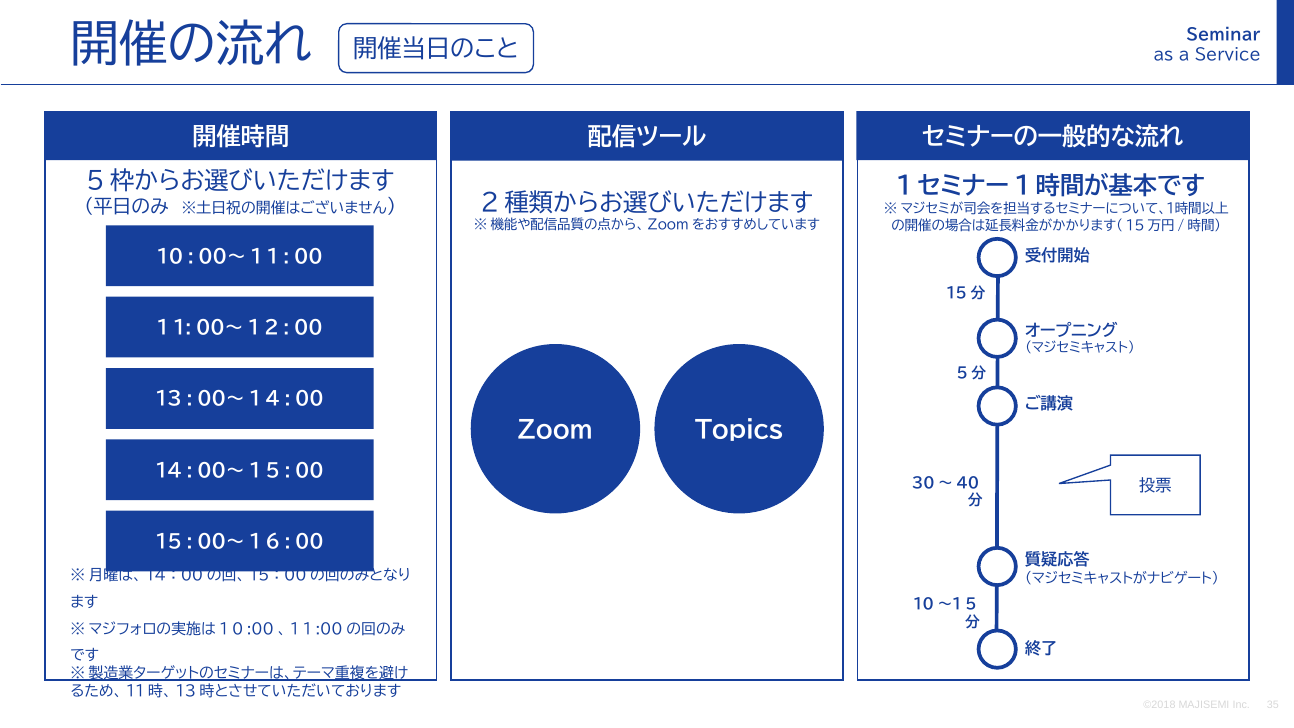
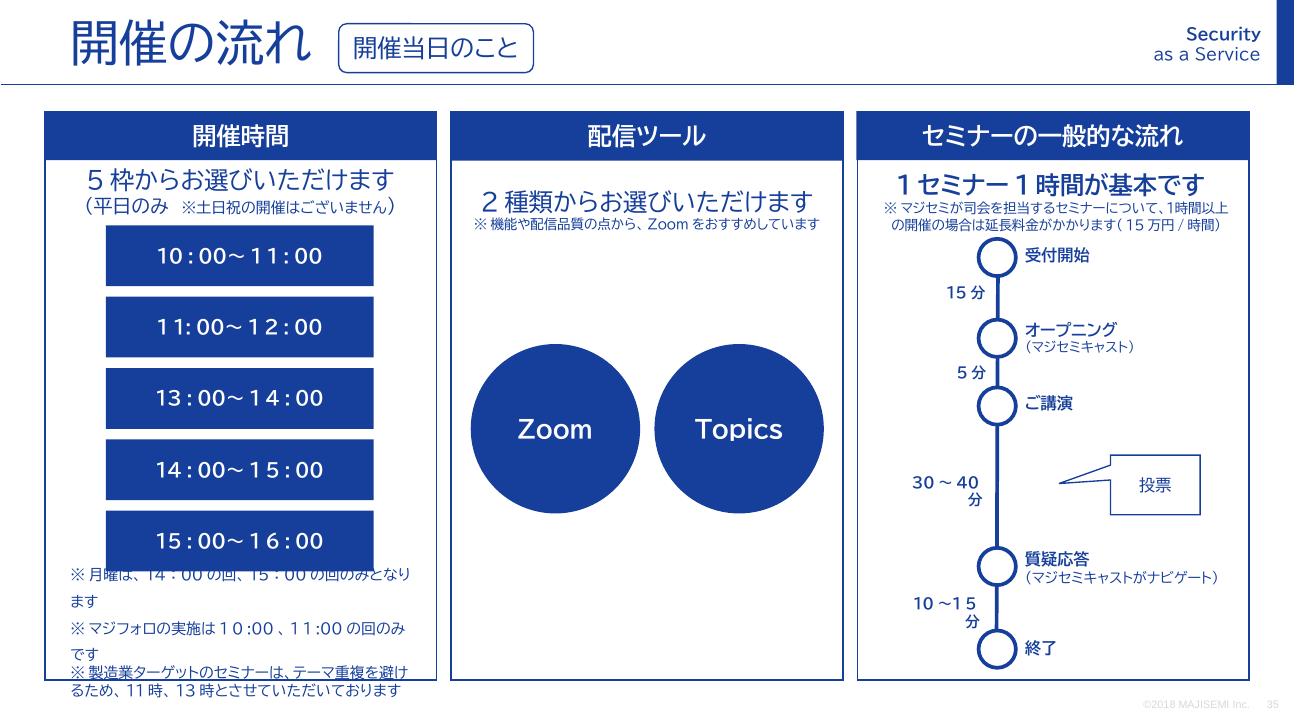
Seminar: Seminar -> Security
